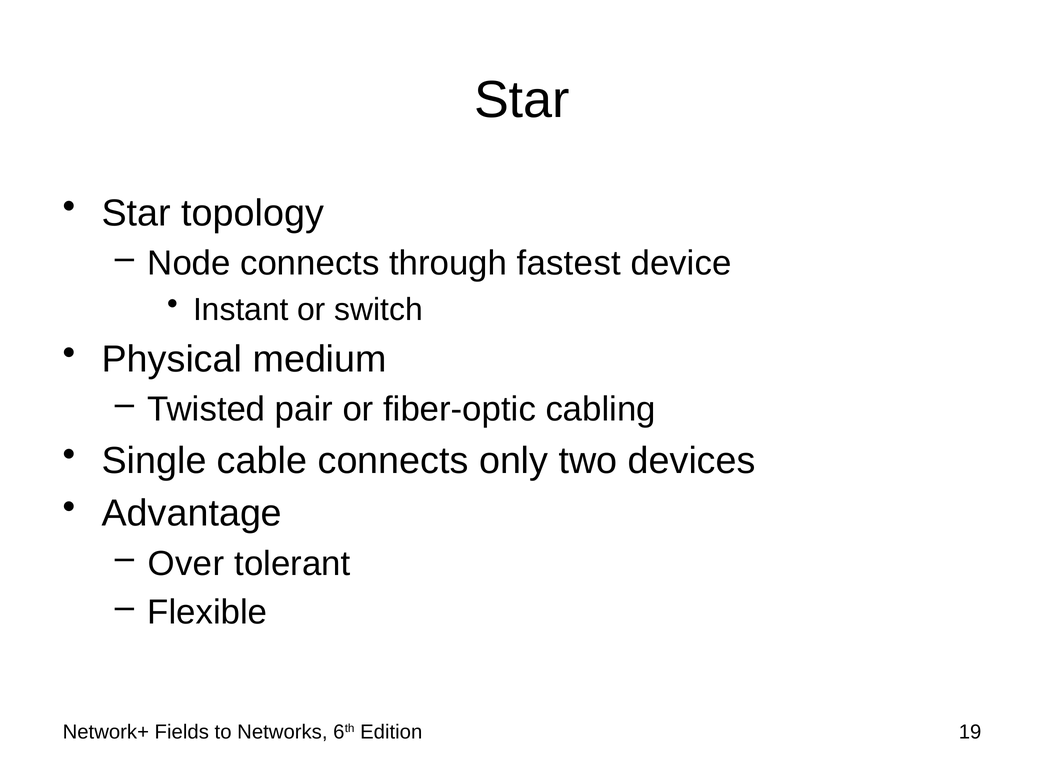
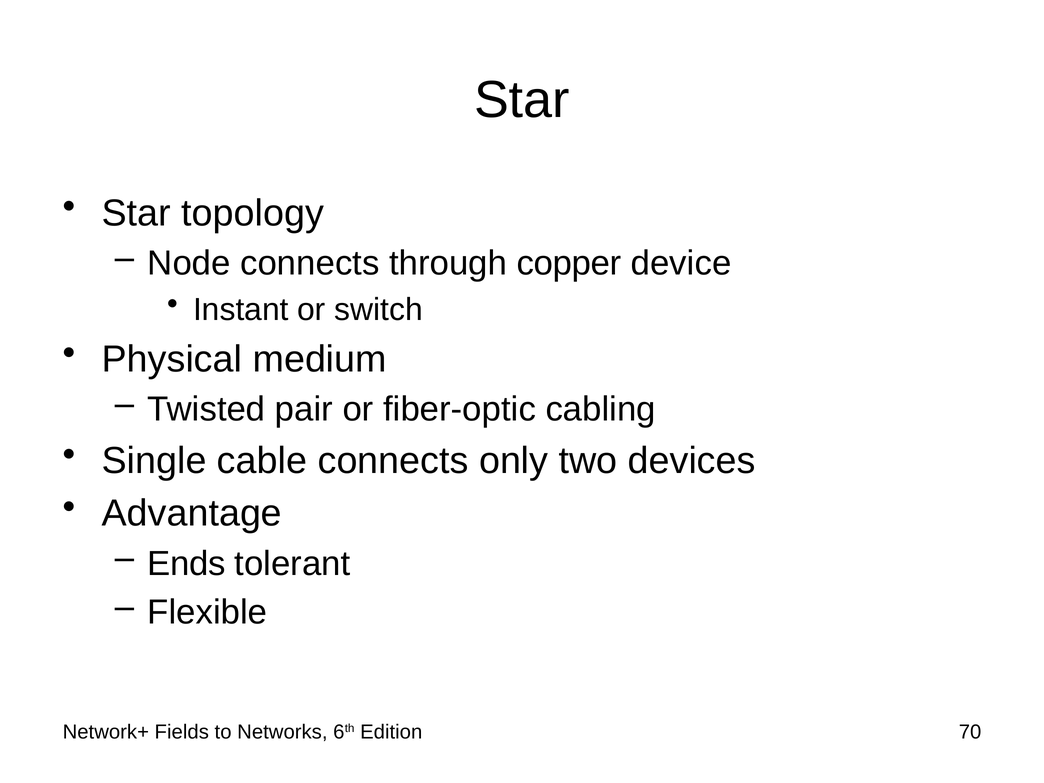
fastest: fastest -> copper
Over: Over -> Ends
19: 19 -> 70
